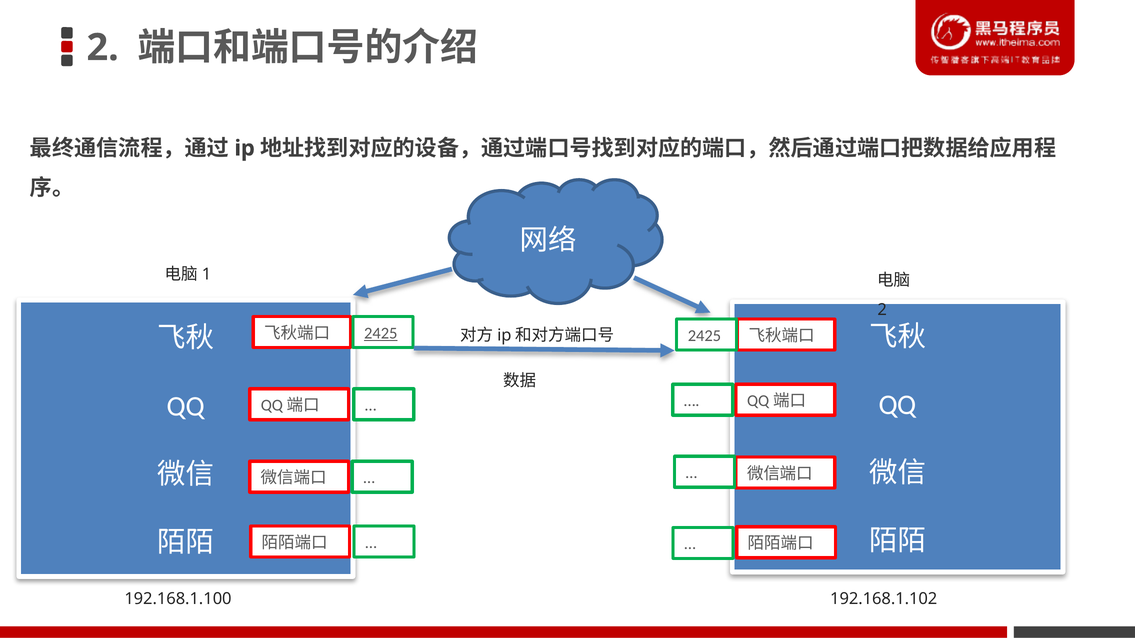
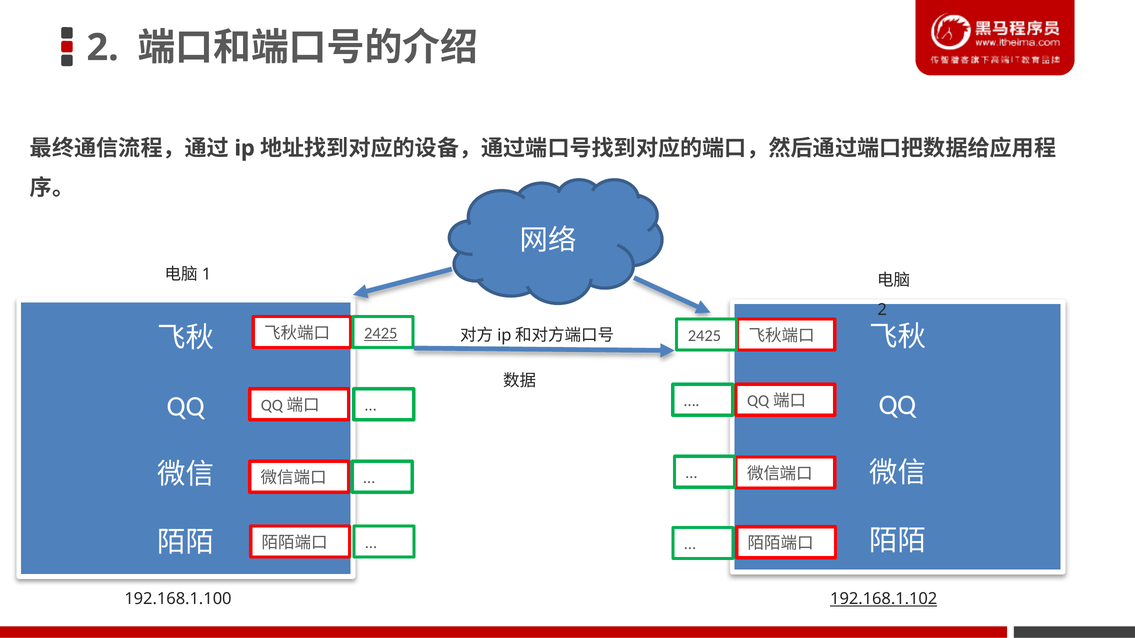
192.168.1.102 underline: none -> present
